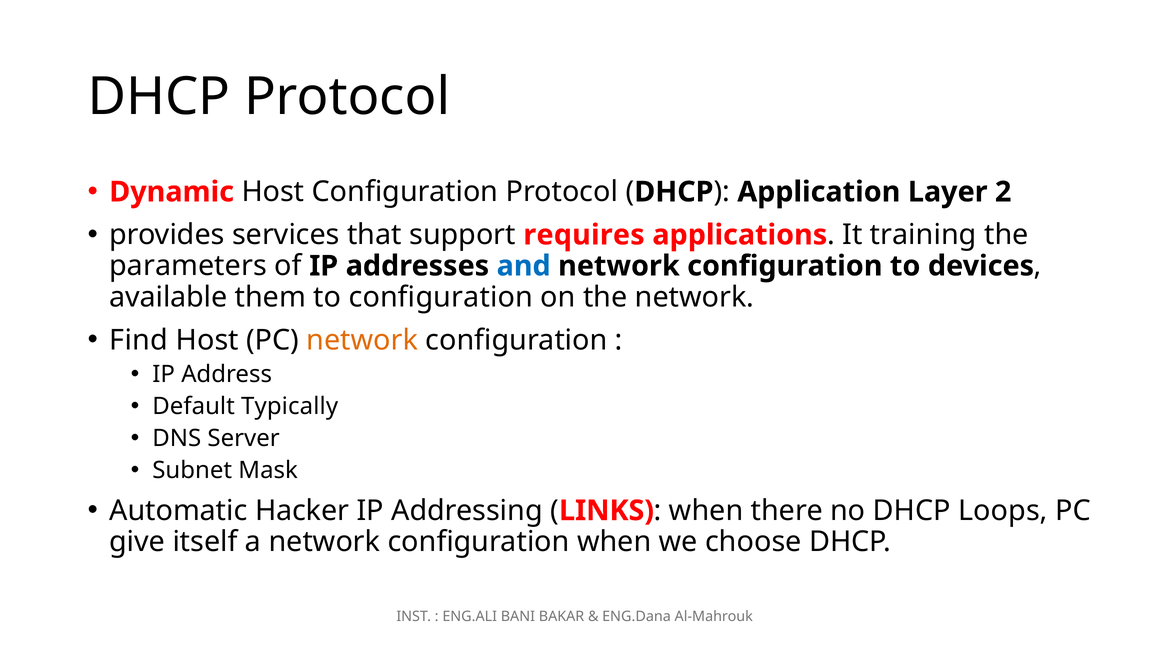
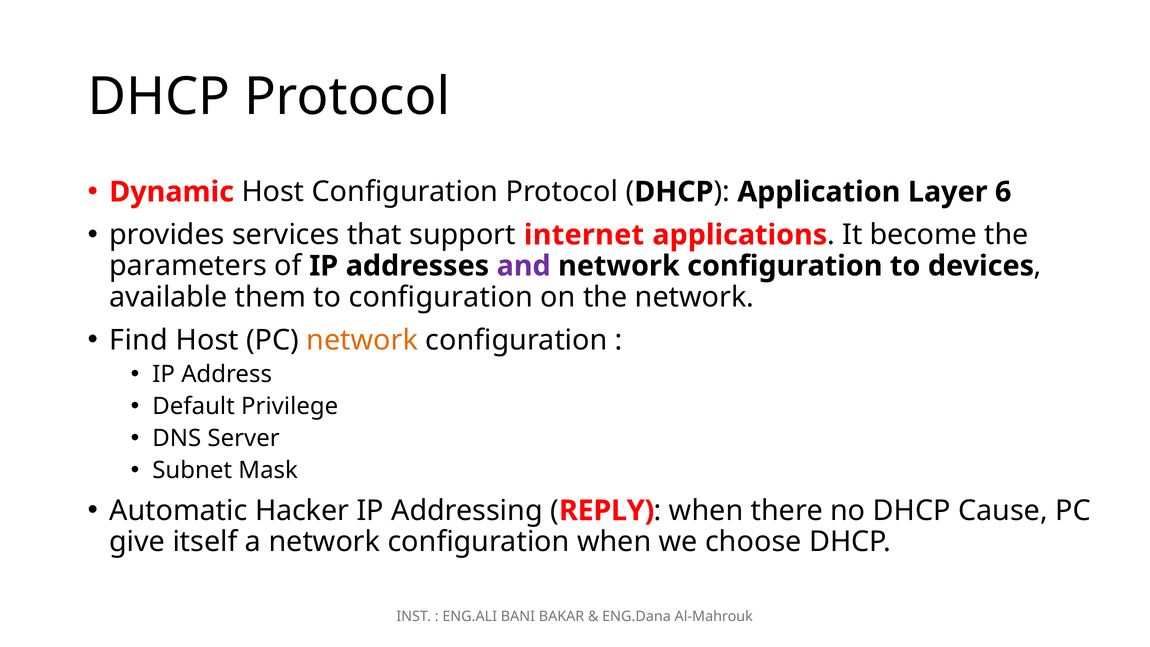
2: 2 -> 6
requires: requires -> internet
training: training -> become
and colour: blue -> purple
Typically: Typically -> Privilege
LINKS: LINKS -> REPLY
Loops: Loops -> Cause
